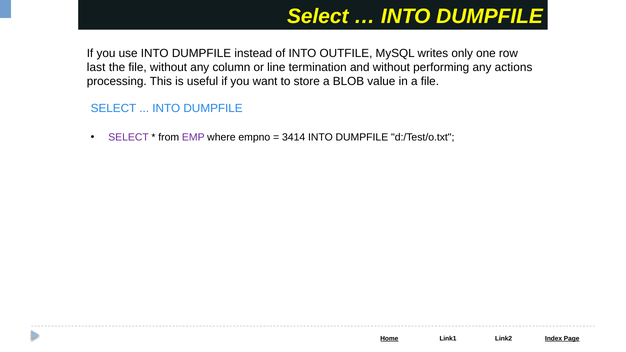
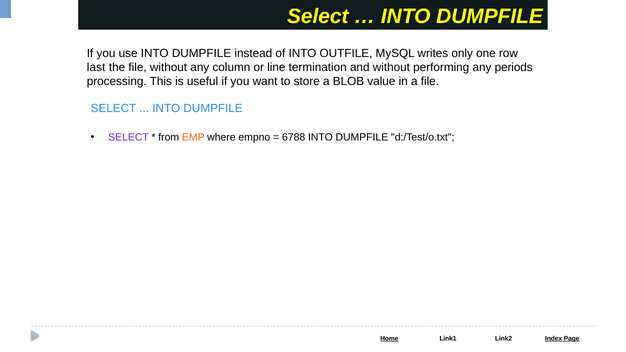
actions: actions -> periods
EMP colour: purple -> orange
3414: 3414 -> 6788
